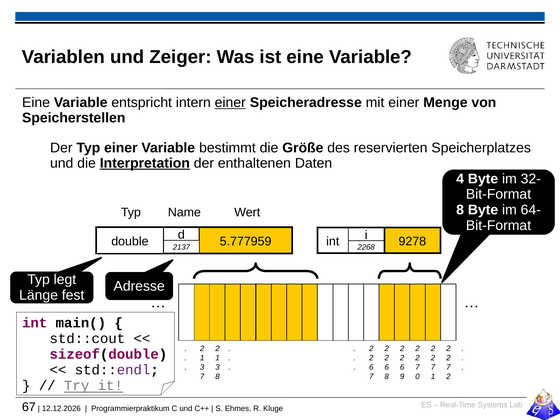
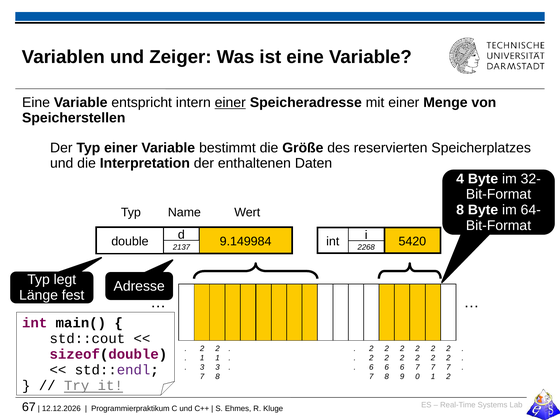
Interpretation underline: present -> none
5.777959: 5.777959 -> 9.149984
9278: 9278 -> 5420
